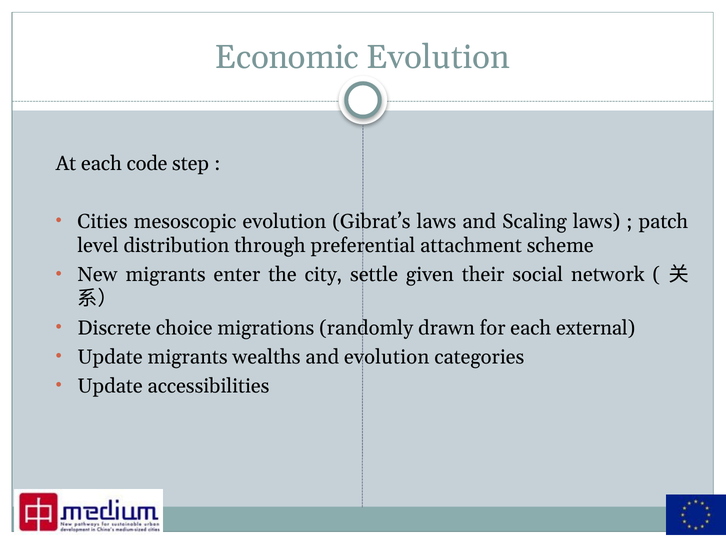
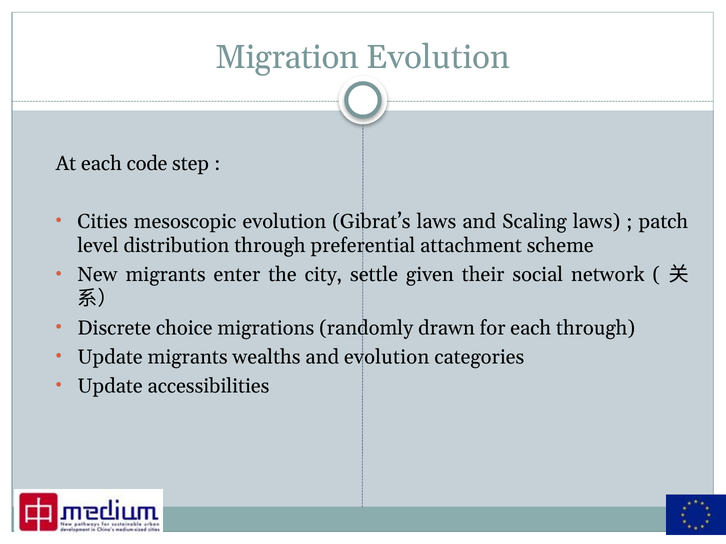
Economic: Economic -> Migration
each external: external -> through
